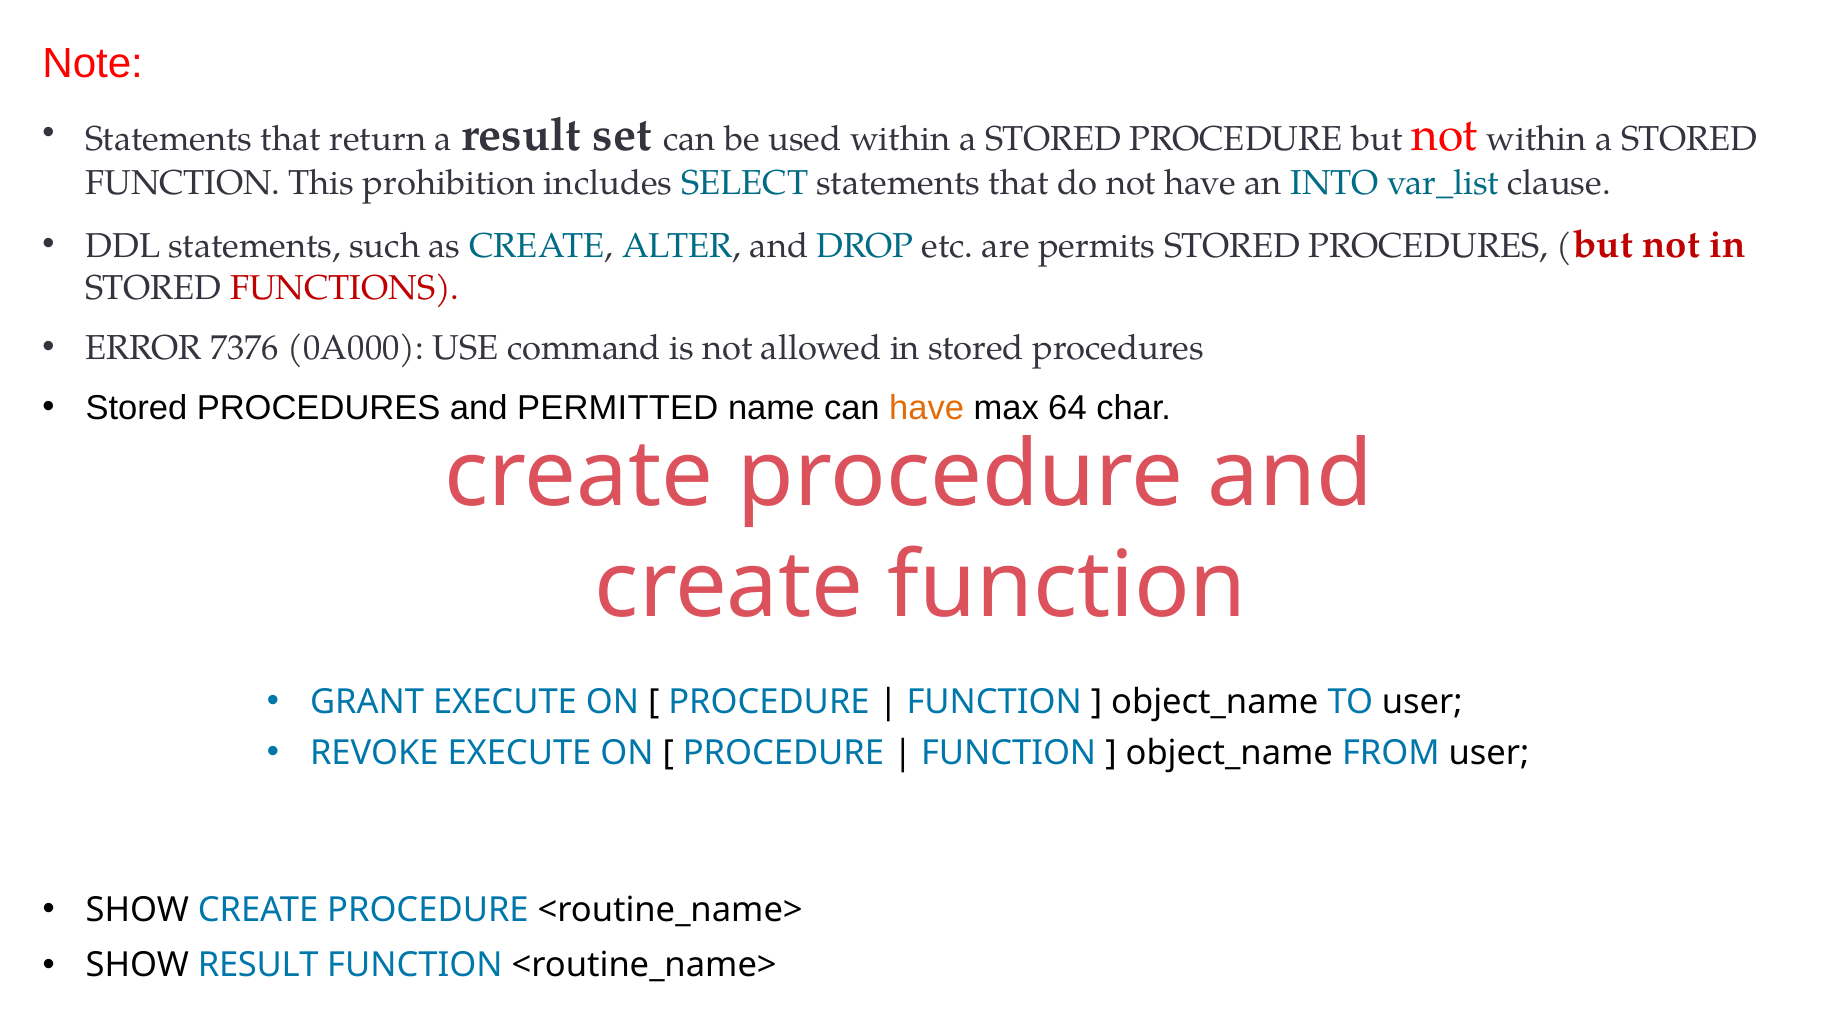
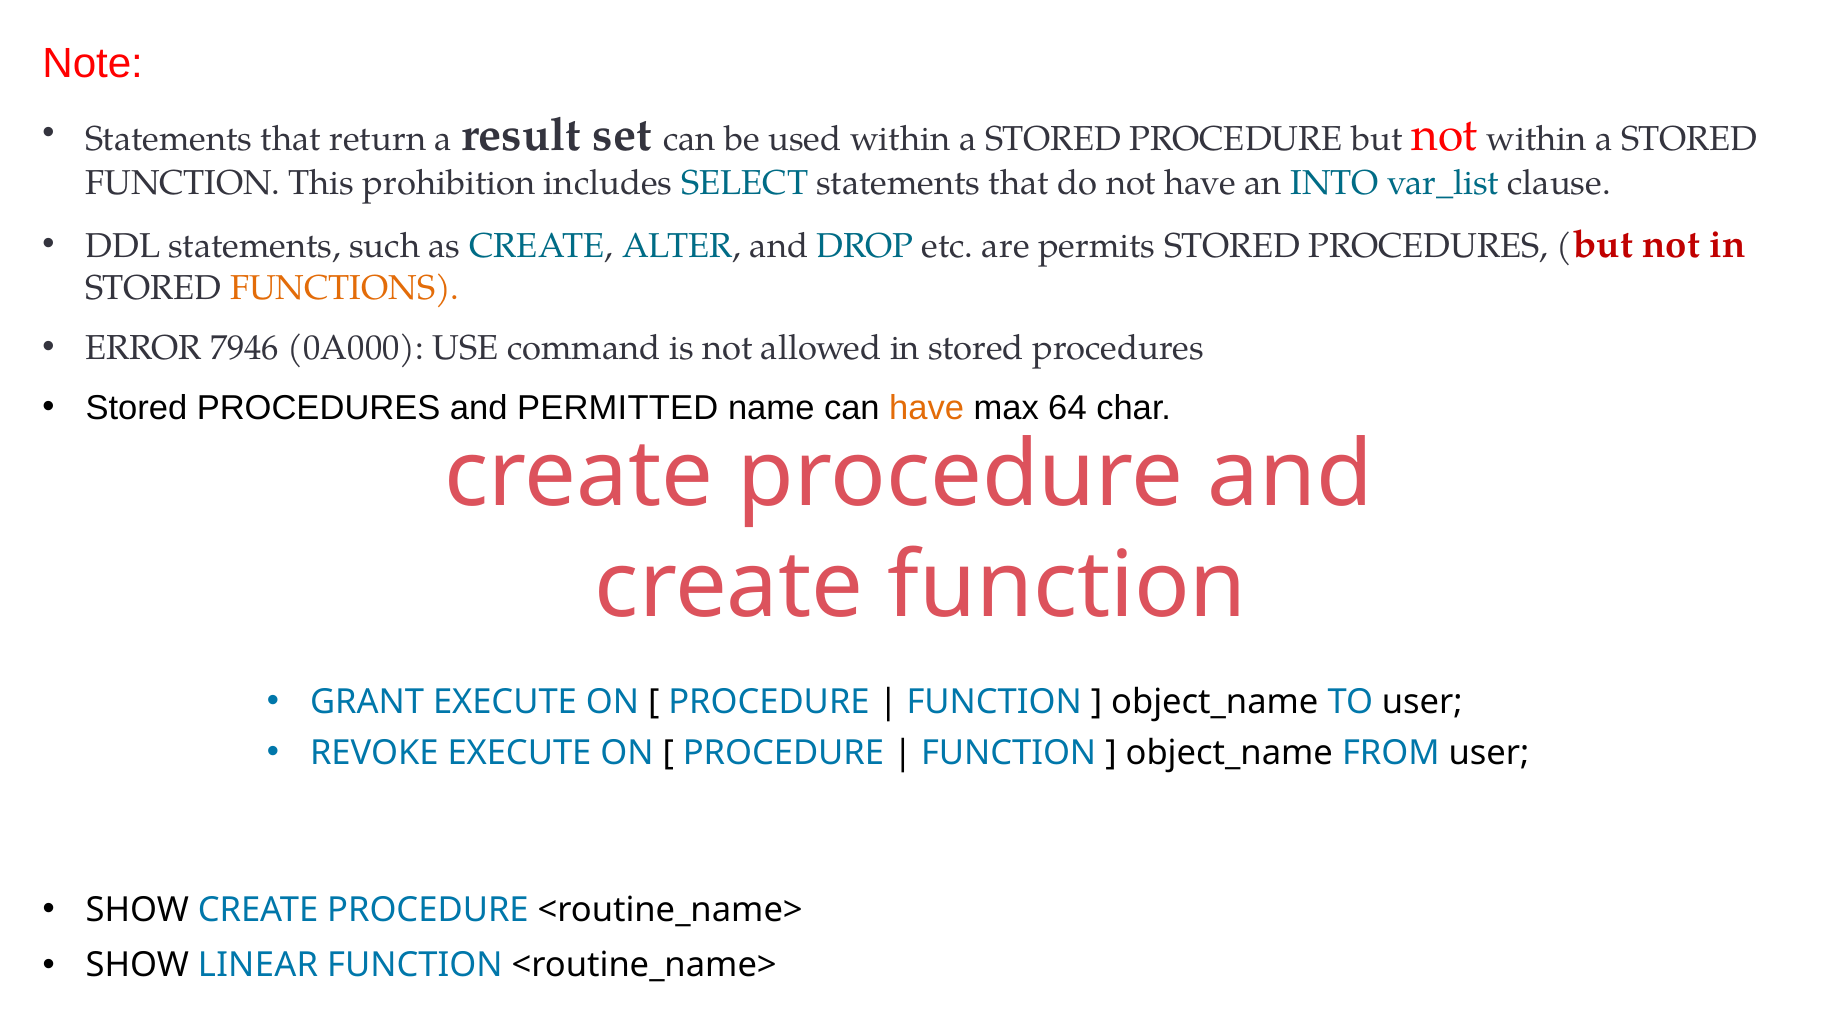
FUNCTIONS colour: red -> orange
7376: 7376 -> 7946
SHOW RESULT: RESULT -> LINEAR
